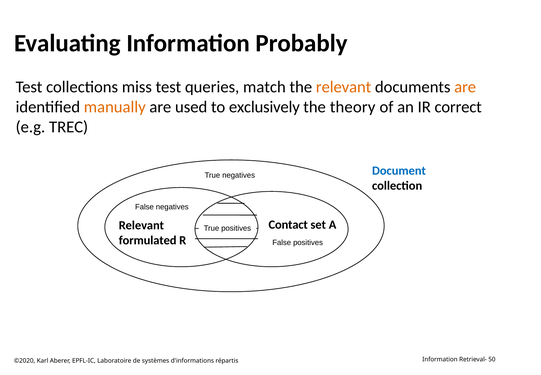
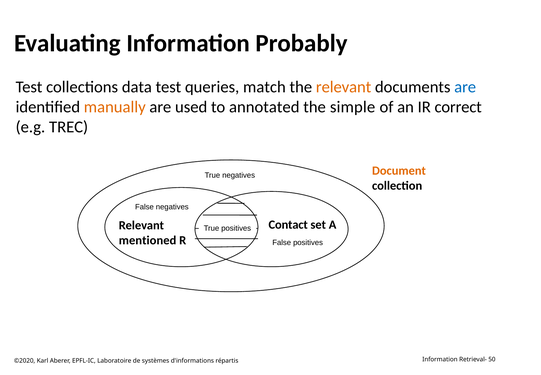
miss: miss -> data
are at (465, 87) colour: orange -> blue
exclusively: exclusively -> annotated
theory: theory -> simple
Document colour: blue -> orange
formulated: formulated -> mentioned
